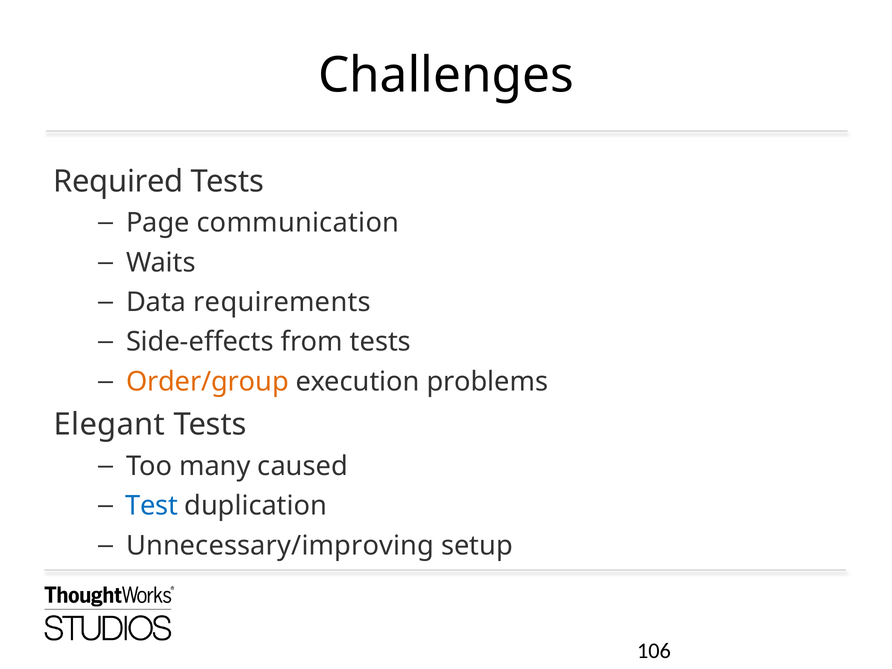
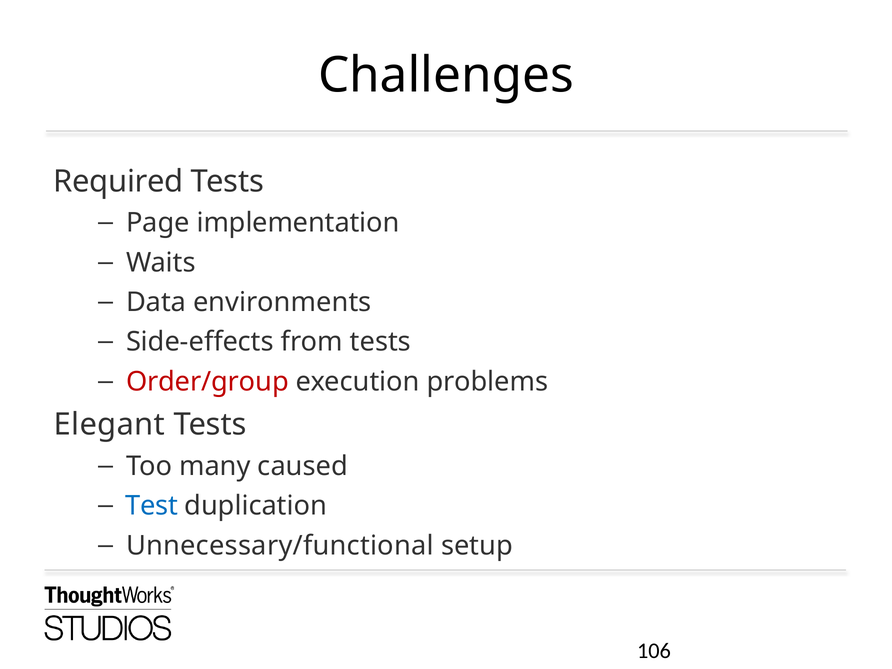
communication: communication -> implementation
requirements: requirements -> environments
Order/group colour: orange -> red
Unnecessary/improving: Unnecessary/improving -> Unnecessary/functional
